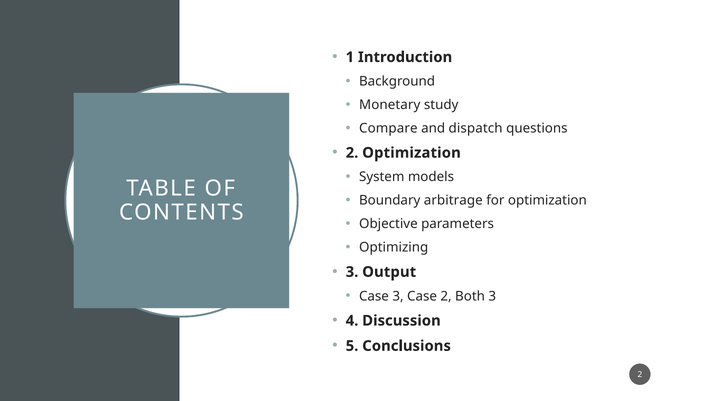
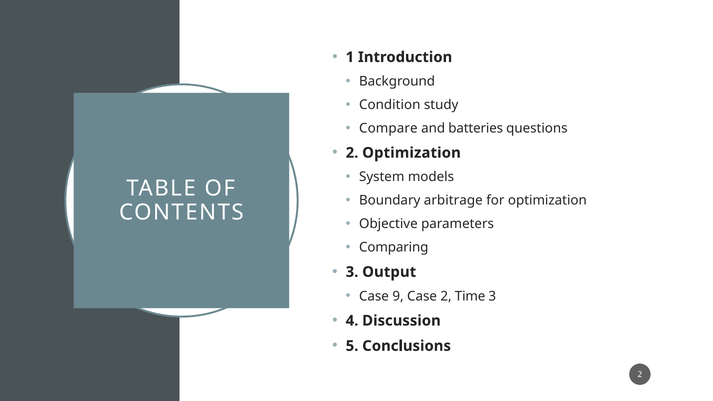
Monetary: Monetary -> Condition
dispatch: dispatch -> batteries
Optimizing: Optimizing -> Comparing
Case 3: 3 -> 9
Both: Both -> Time
